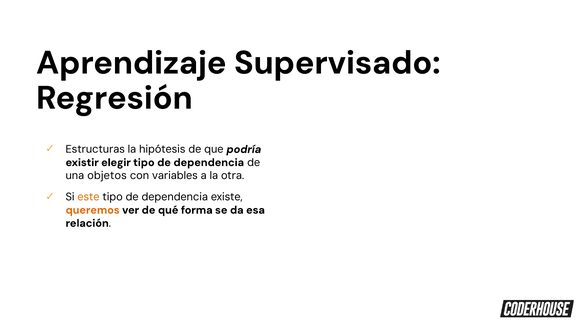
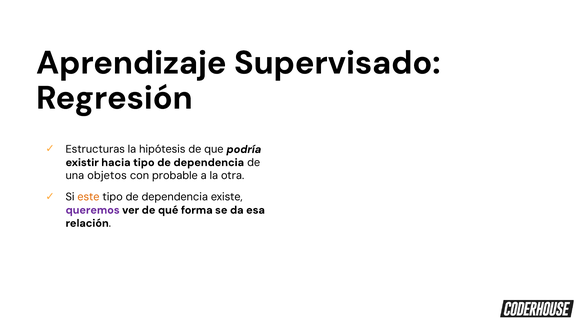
elegir: elegir -> hacia
variables: variables -> probable
queremos colour: orange -> purple
